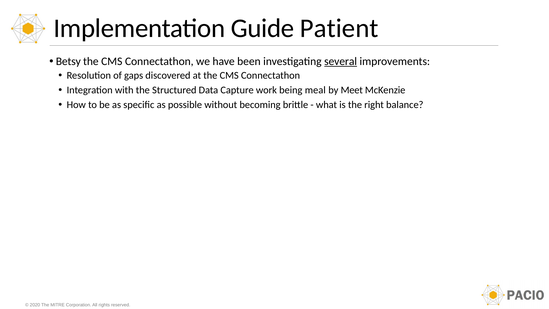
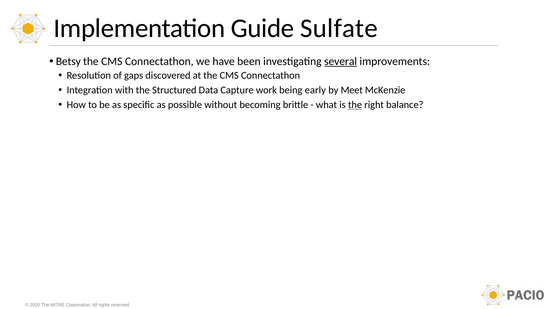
Patient: Patient -> Sulfate
meal: meal -> early
the at (355, 105) underline: none -> present
